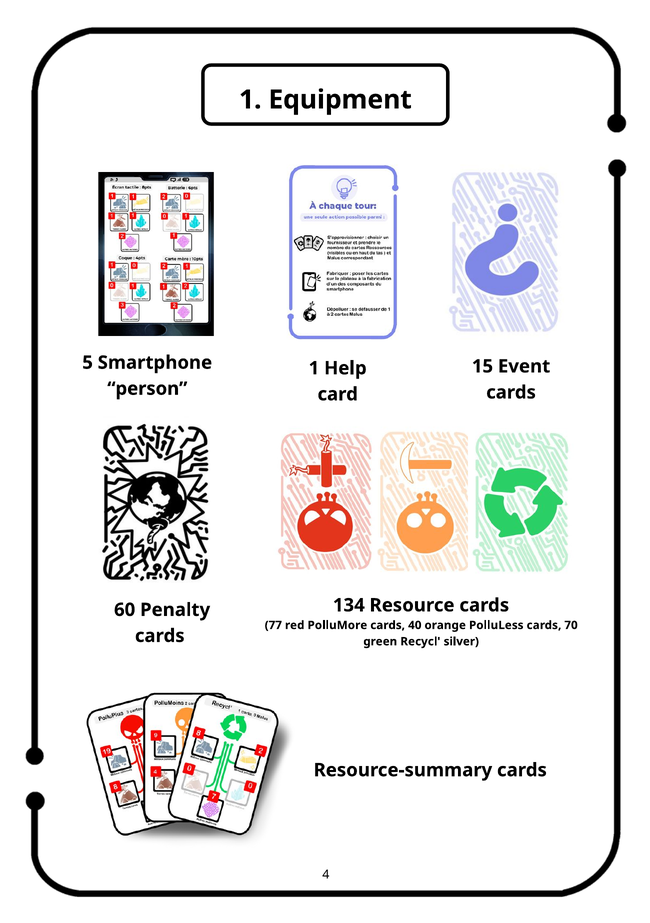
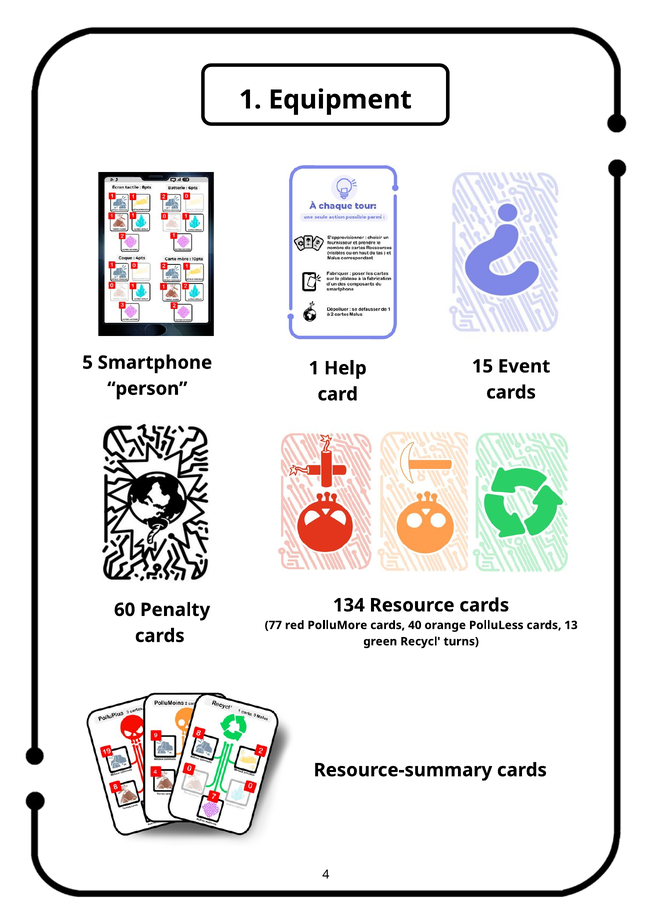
70: 70 -> 13
silver: silver -> turns
